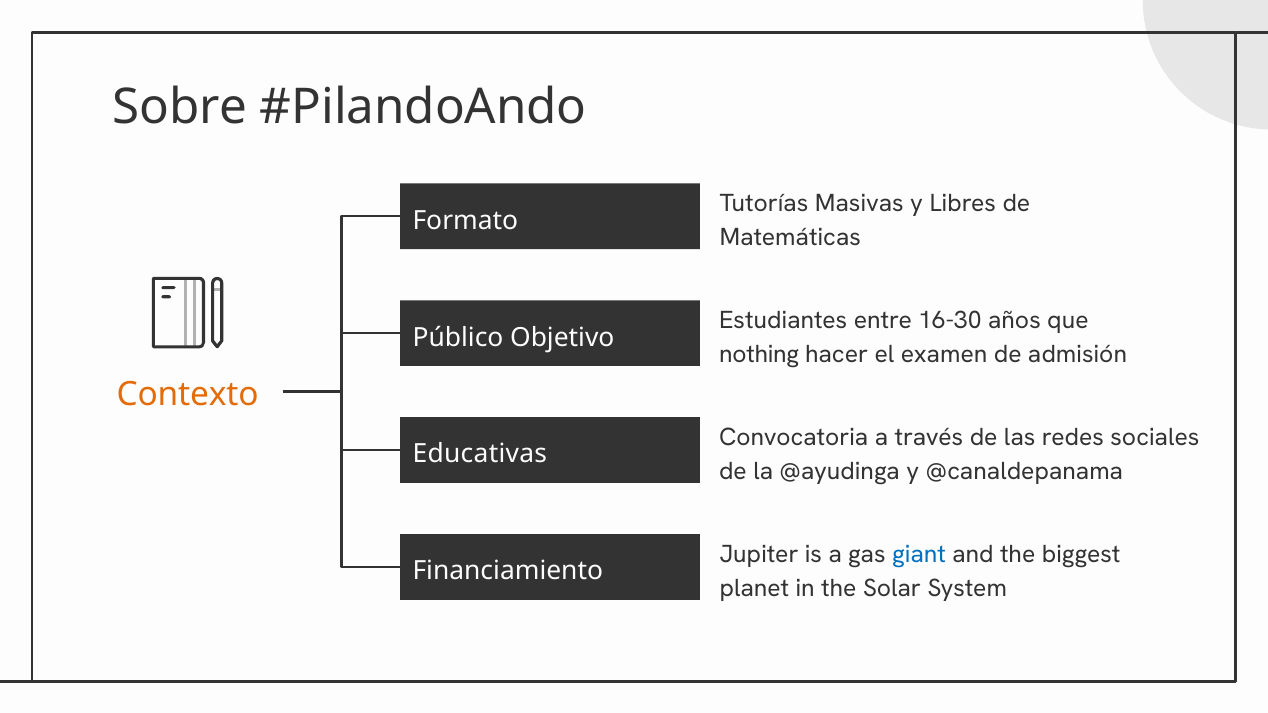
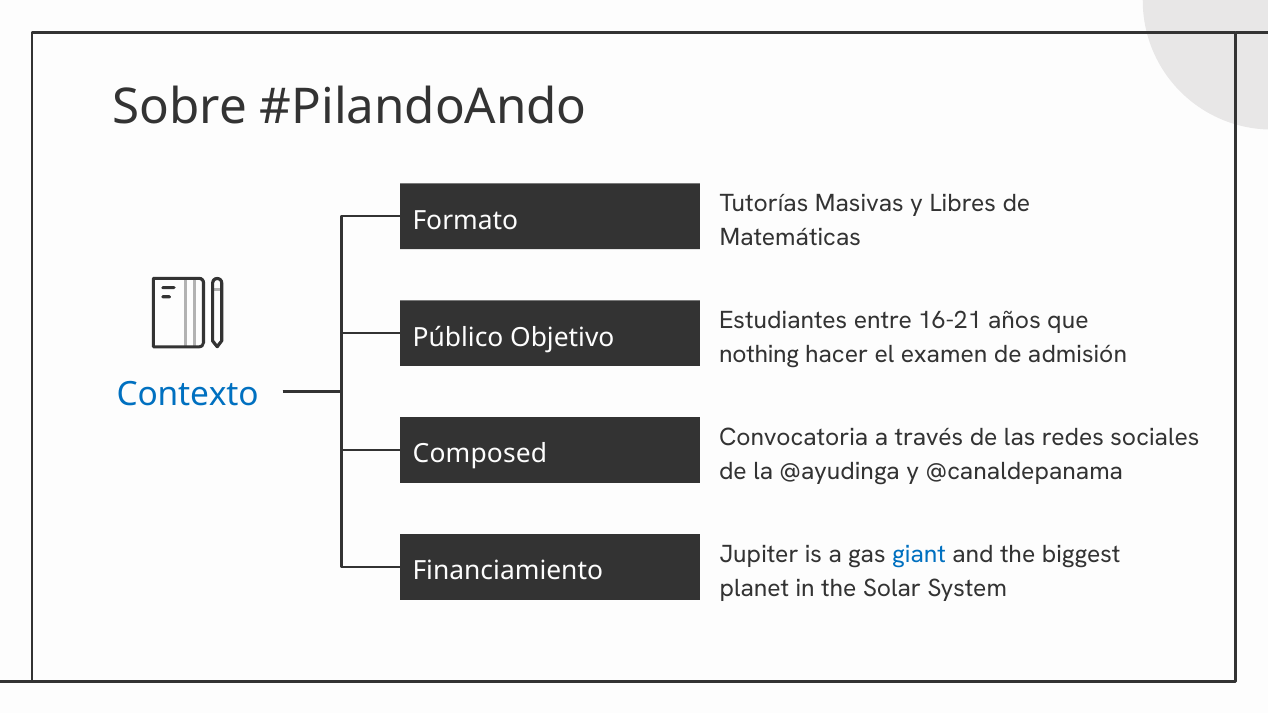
16-30: 16-30 -> 16-21
Contexto colour: orange -> blue
Educativas: Educativas -> Composed
